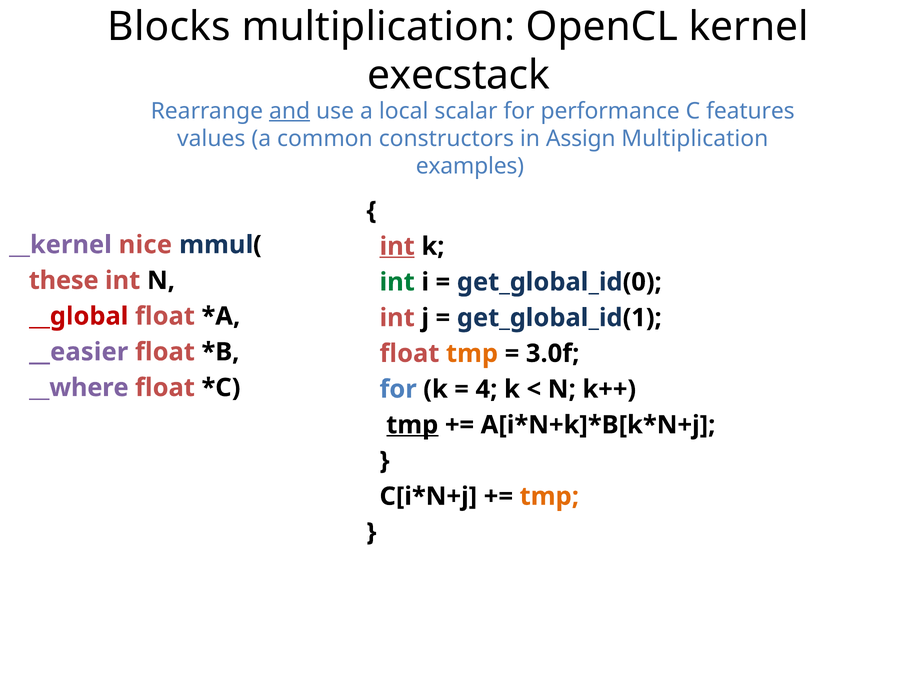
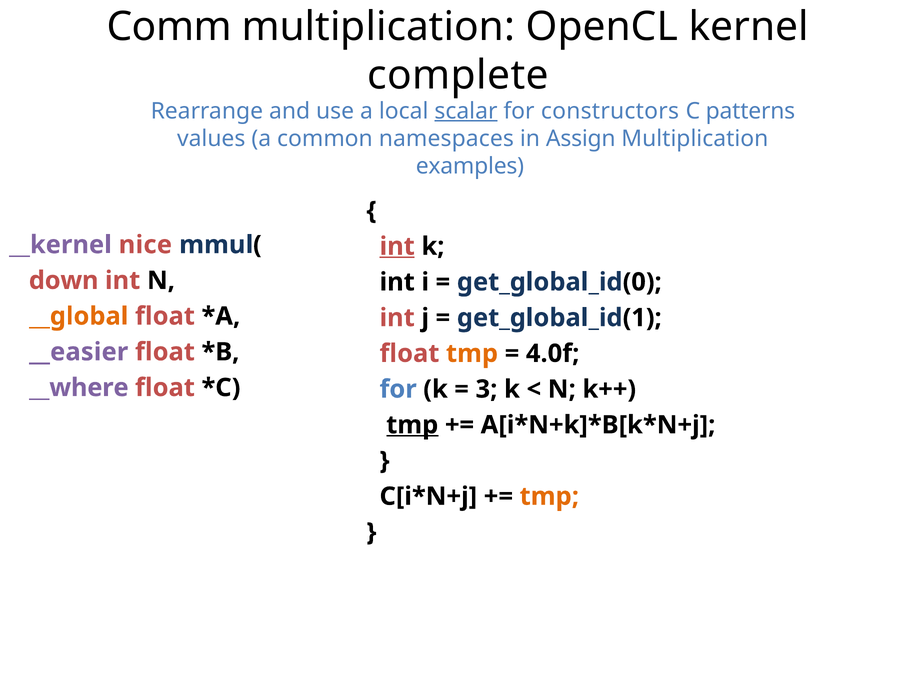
Blocks: Blocks -> Comm
execstack: execstack -> complete
and underline: present -> none
scalar underline: none -> present
performance: performance -> constructors
features: features -> patterns
constructors: constructors -> namespaces
these: these -> down
int at (397, 282) colour: green -> black
__global colour: red -> orange
3.0f: 3.0f -> 4.0f
4: 4 -> 3
